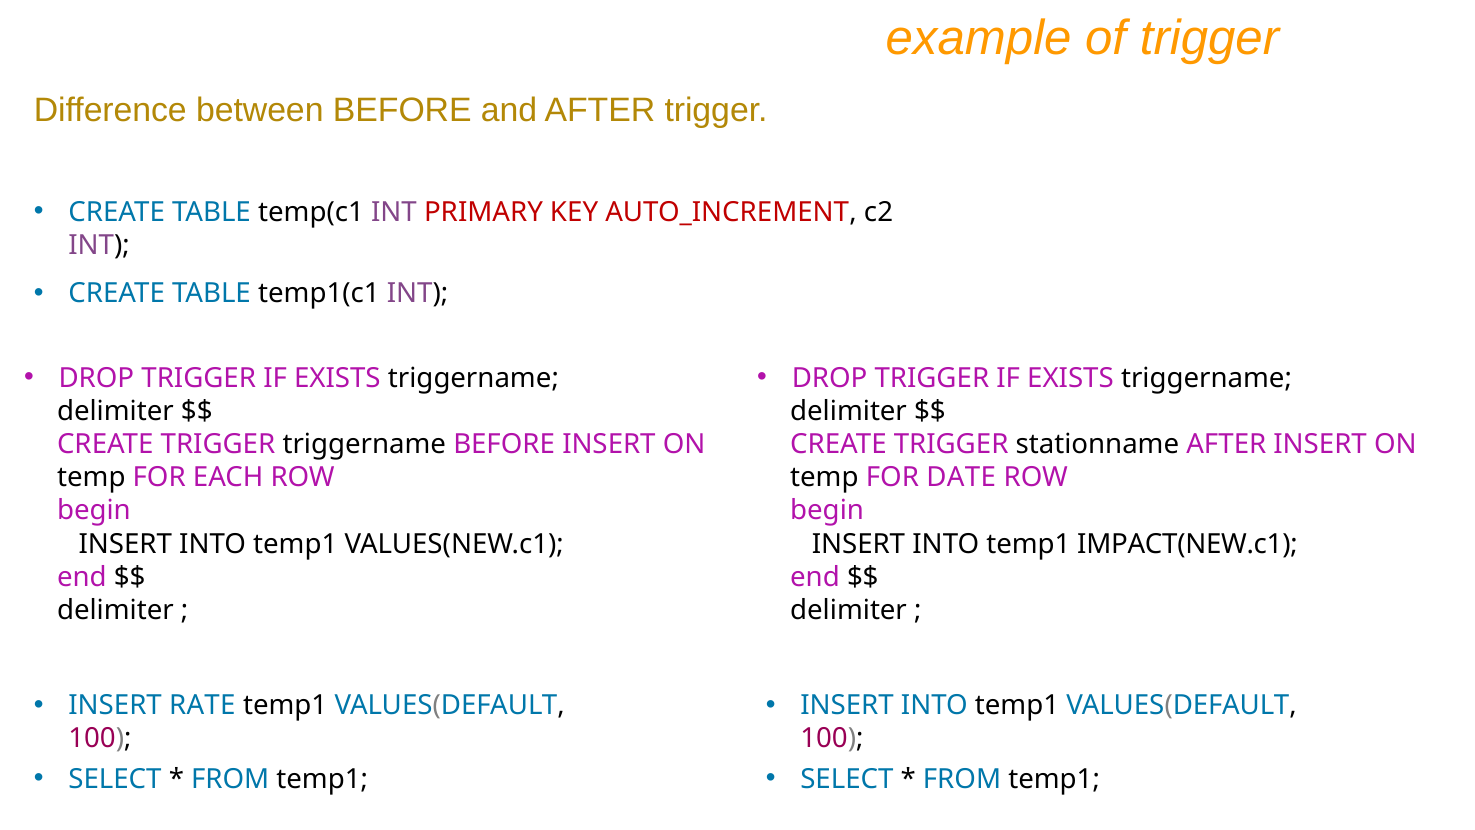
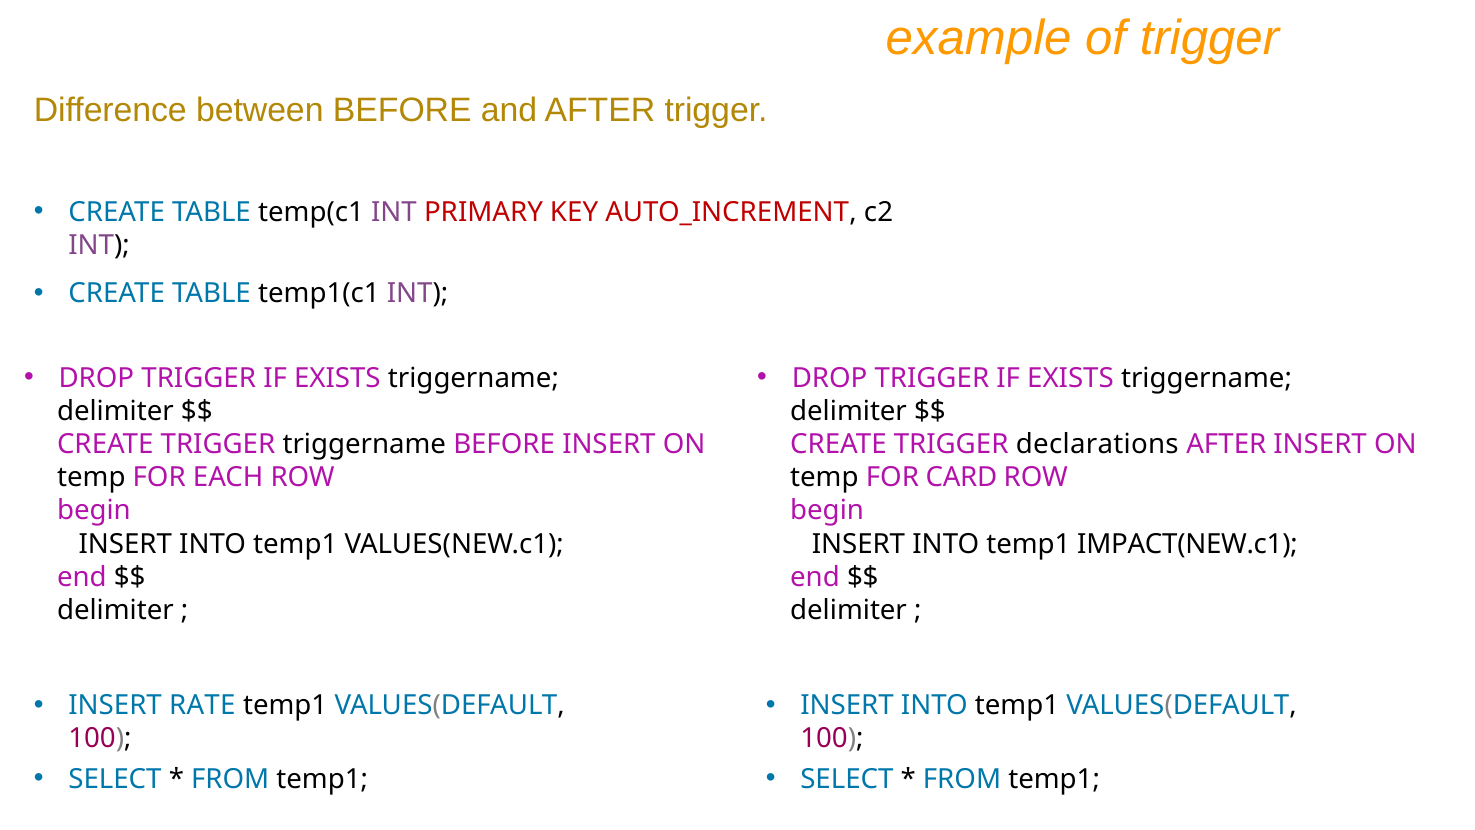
stationname: stationname -> declarations
DATE: DATE -> CARD
